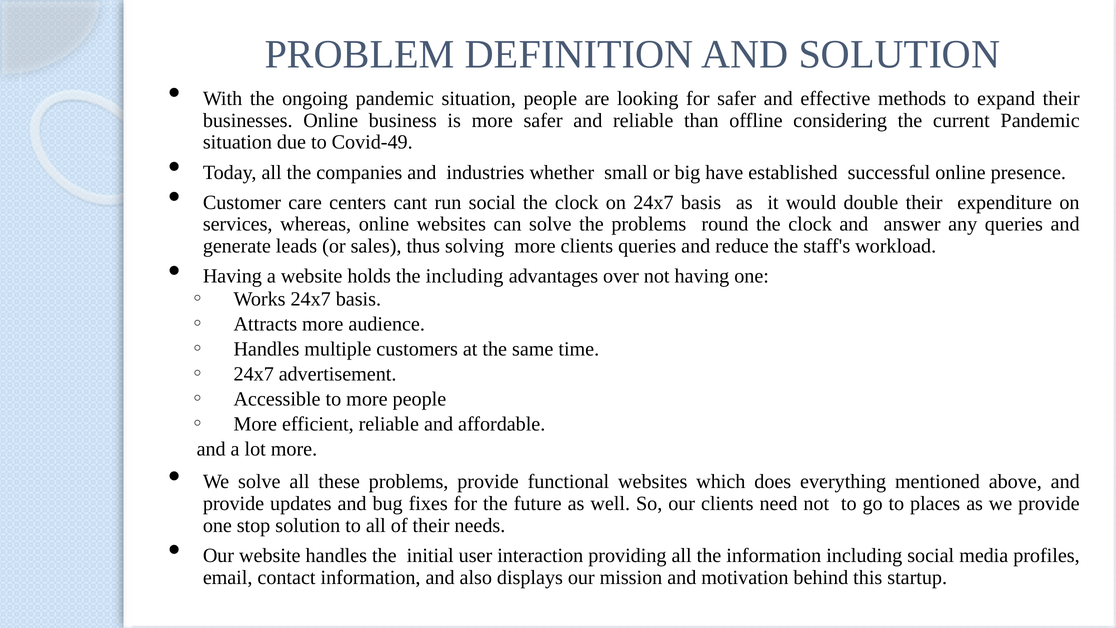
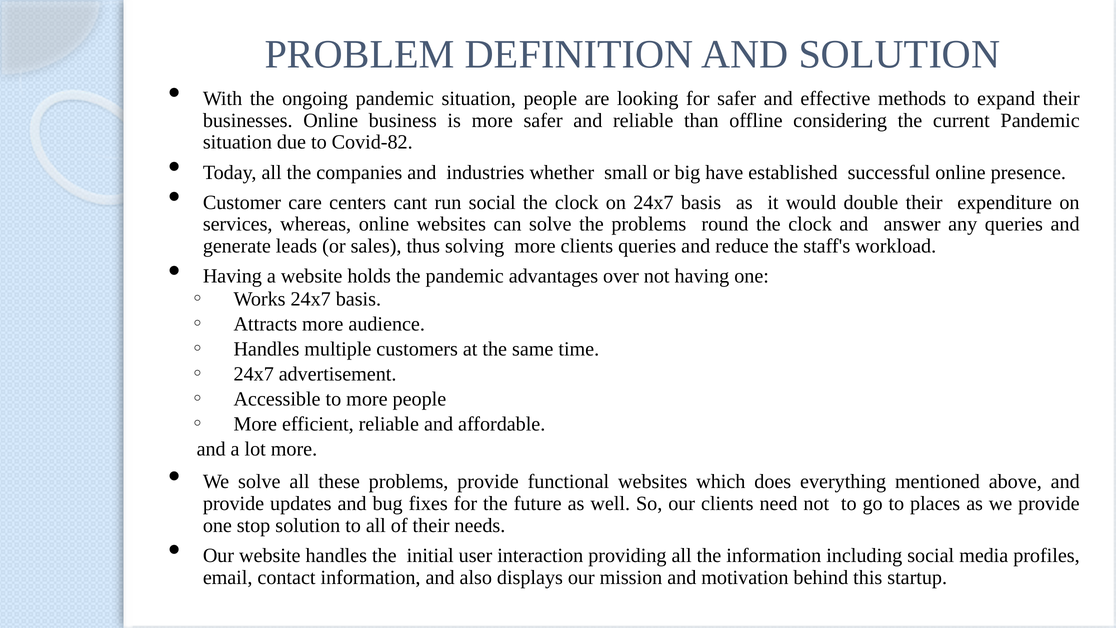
Covid-49: Covid-49 -> Covid-82
the including: including -> pandemic
